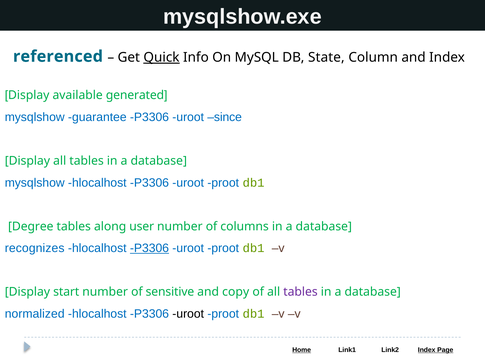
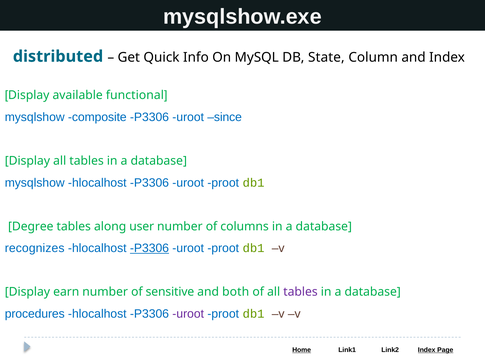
referenced: referenced -> distributed
Quick underline: present -> none
generated: generated -> functional
guarantee: guarantee -> composite
start: start -> earn
copy: copy -> both
normalized: normalized -> procedures
uroot at (188, 314) colour: black -> purple
